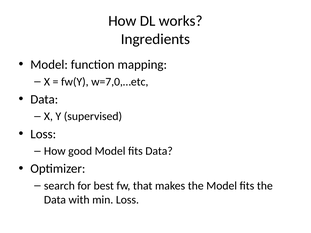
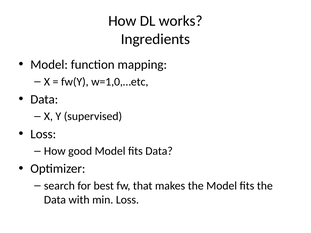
w=7,0,…etc: w=7,0,…etc -> w=1,0,…etc
